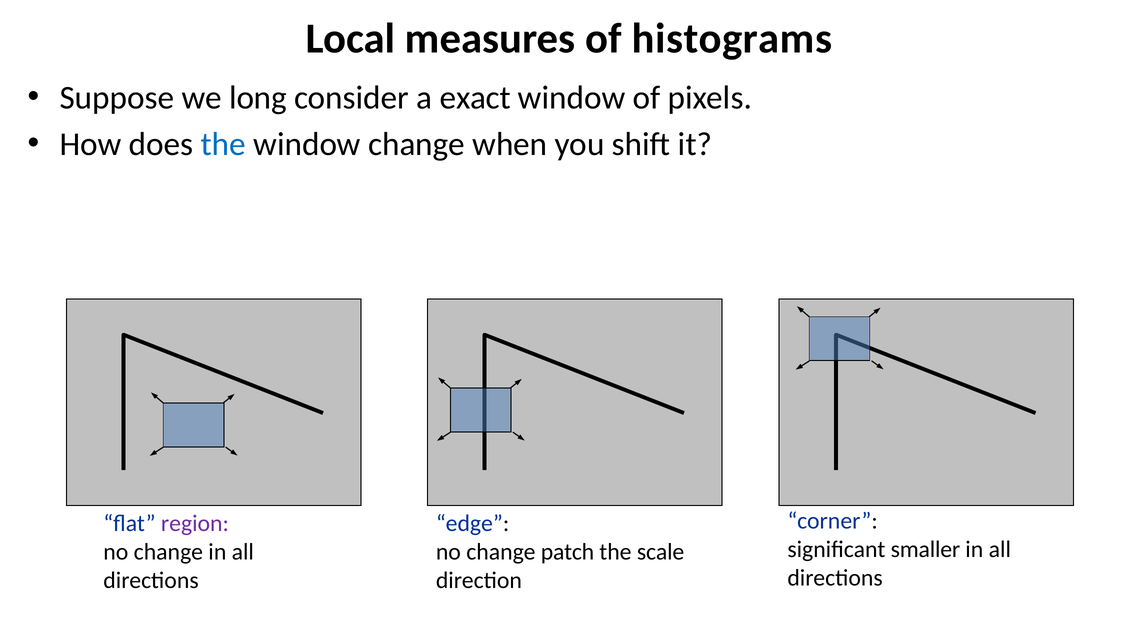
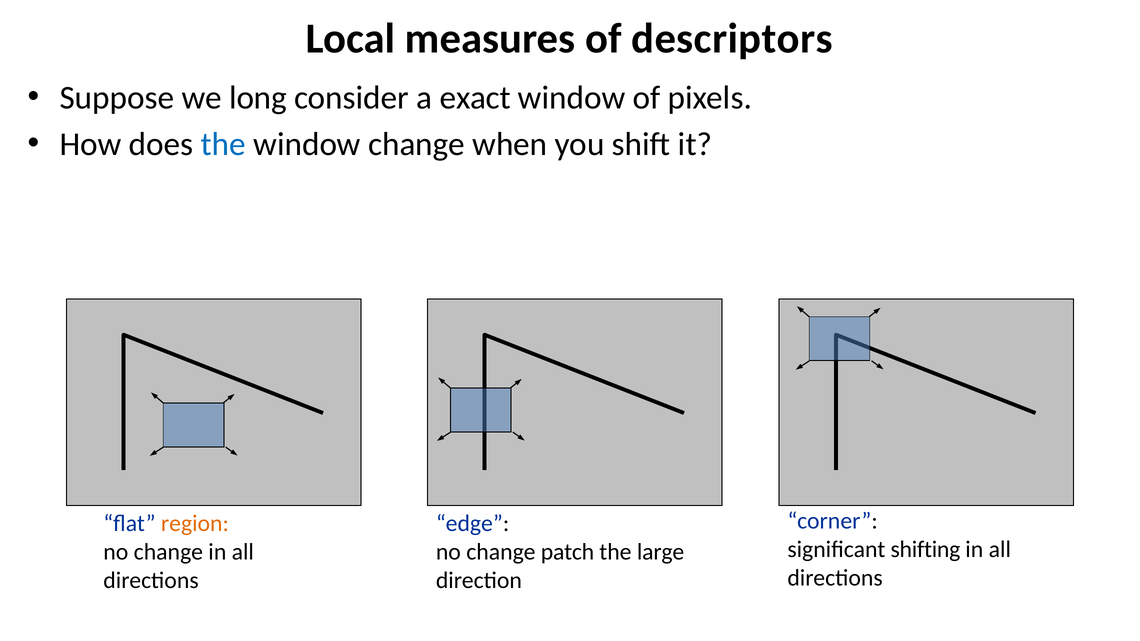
histograms: histograms -> descriptors
region colour: purple -> orange
smaller: smaller -> shifting
scale: scale -> large
